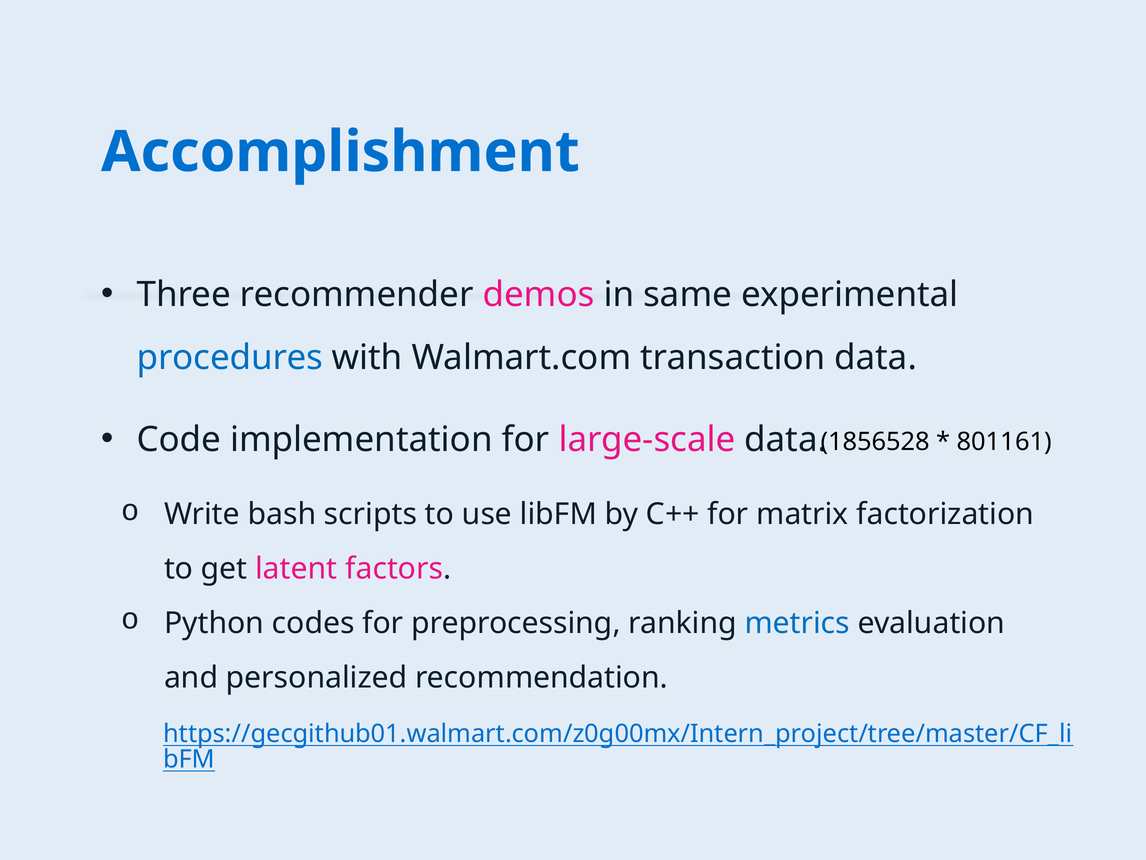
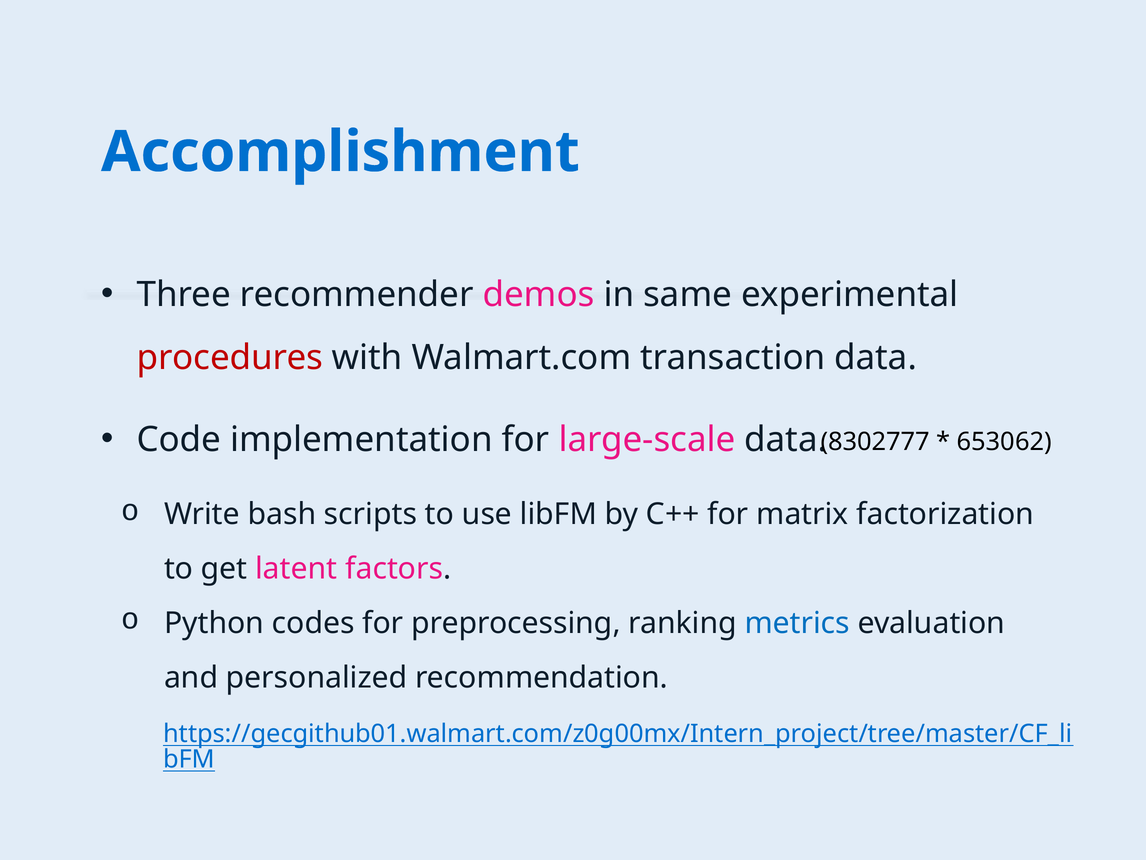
procedures colour: blue -> red
1856528: 1856528 -> 8302777
801161: 801161 -> 653062
